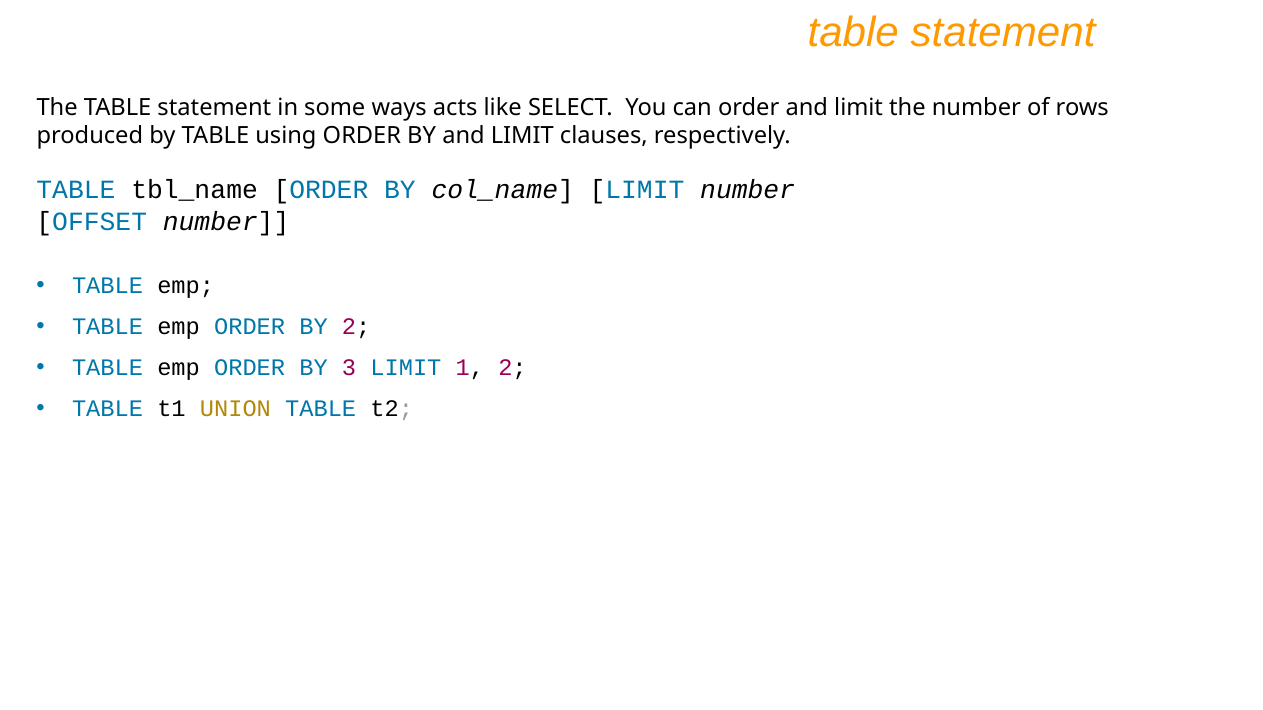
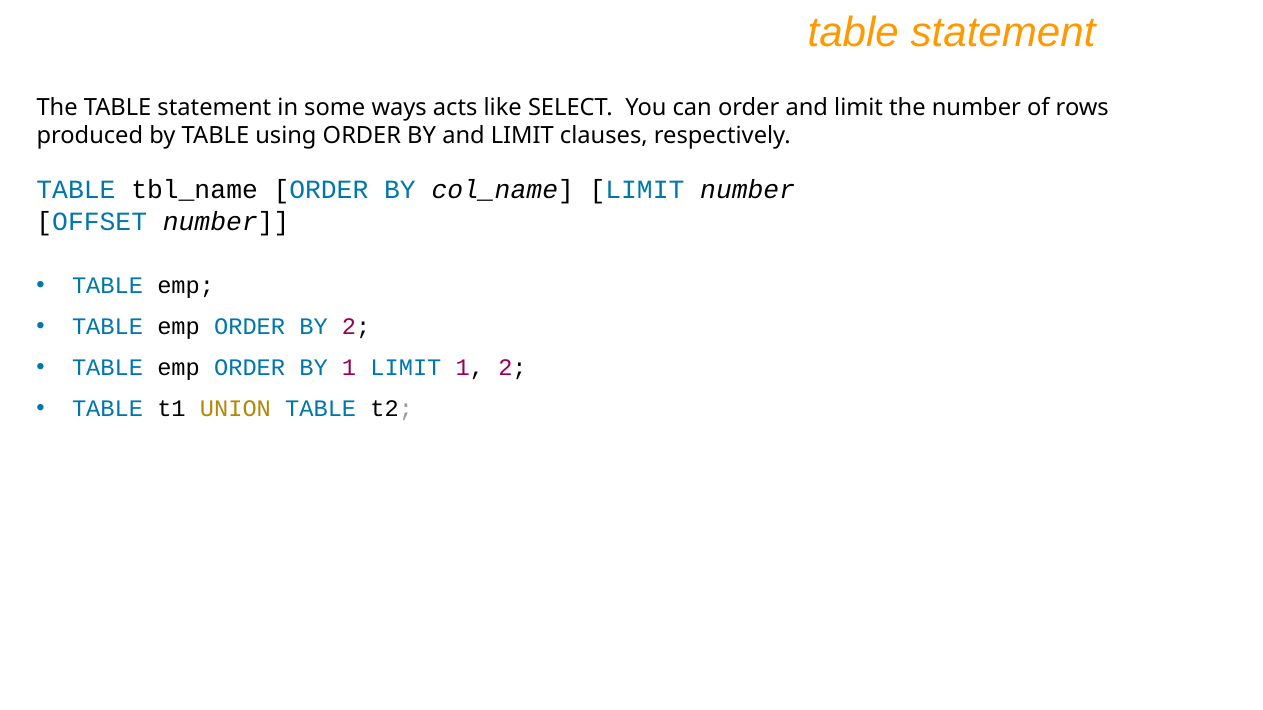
BY 3: 3 -> 1
